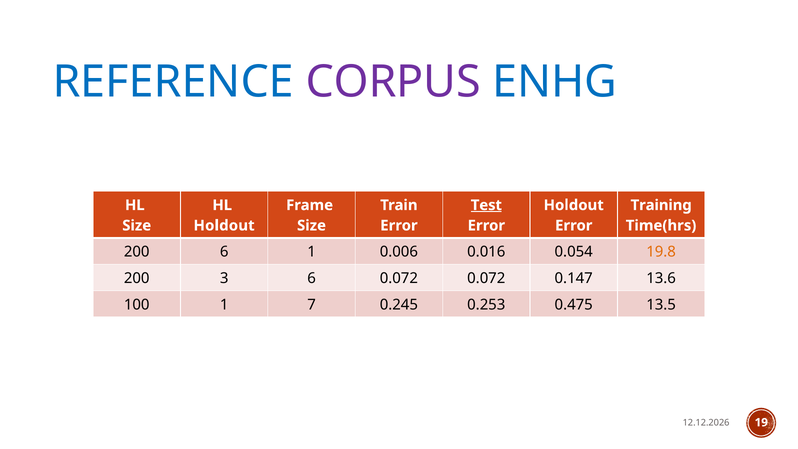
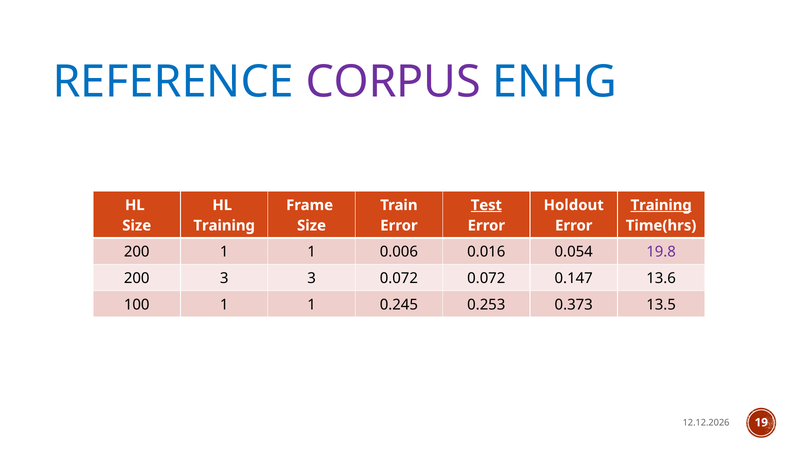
Training at (661, 205) underline: none -> present
Holdout at (224, 225): Holdout -> Training
200 6: 6 -> 1
19.8 colour: orange -> purple
3 6: 6 -> 3
100 1 7: 7 -> 1
0.475: 0.475 -> 0.373
